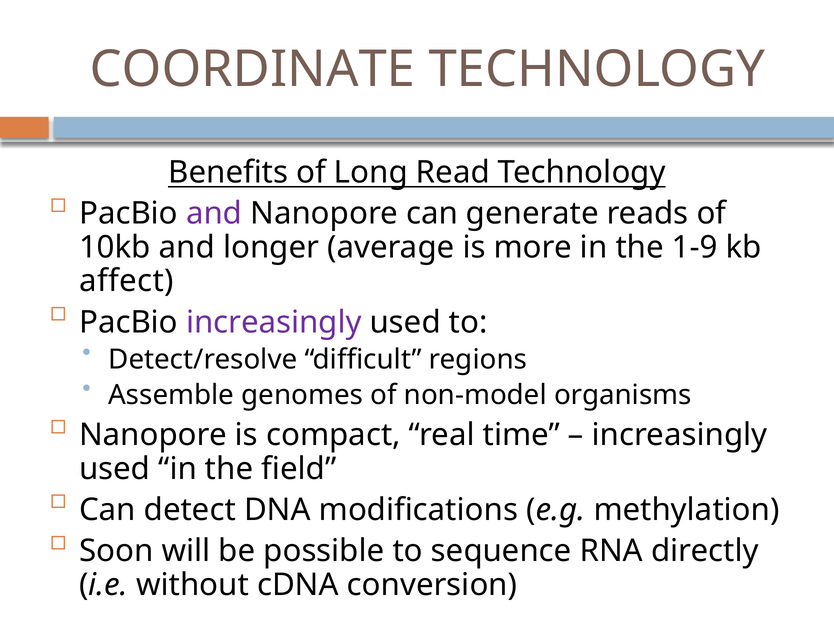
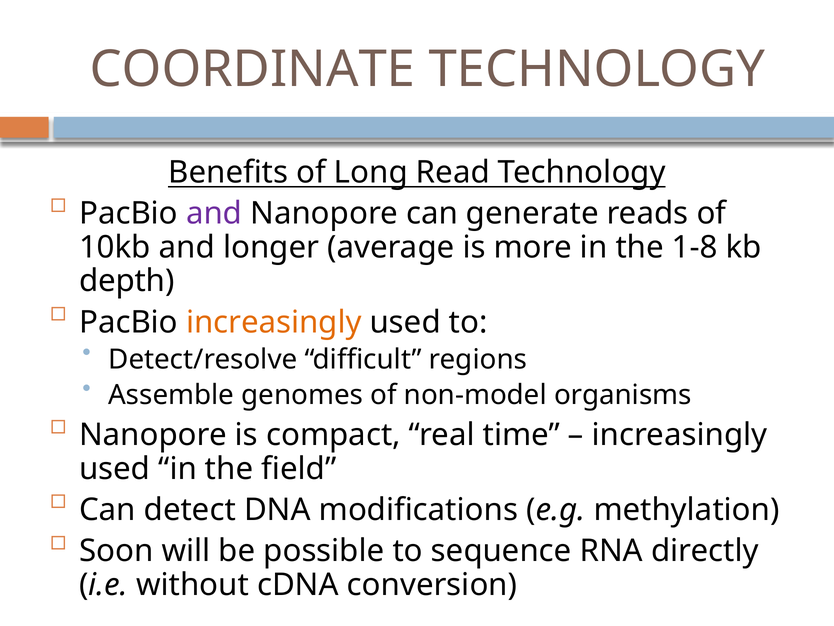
1-9: 1-9 -> 1-8
affect: affect -> depth
increasingly at (274, 322) colour: purple -> orange
